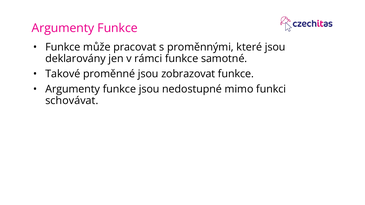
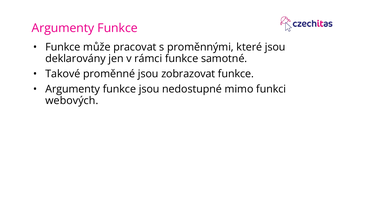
schovávat: schovávat -> webových
